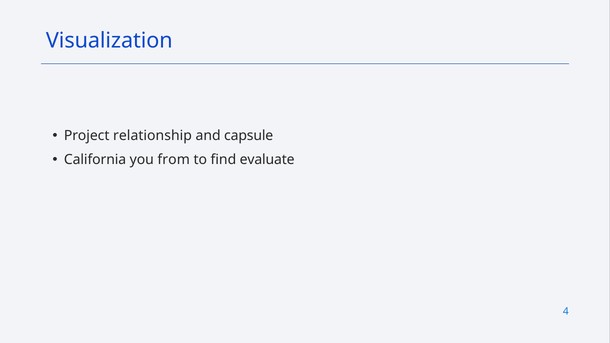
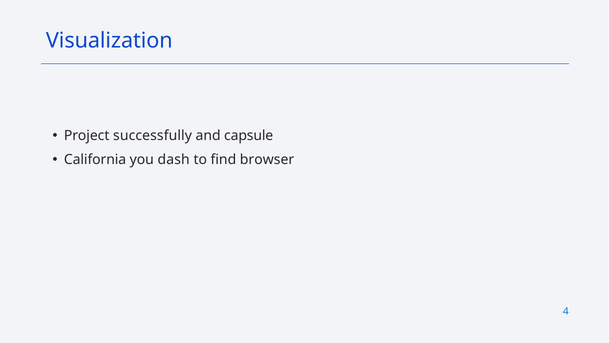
relationship: relationship -> successfully
from: from -> dash
evaluate: evaluate -> browser
